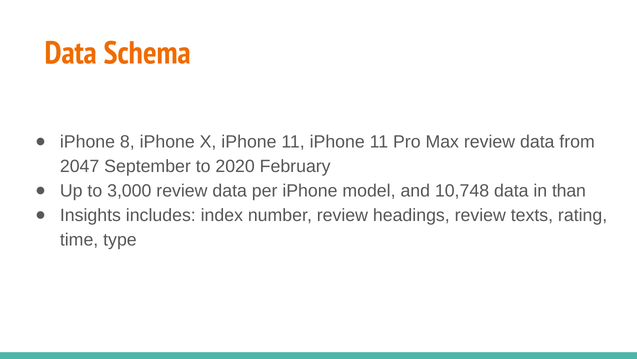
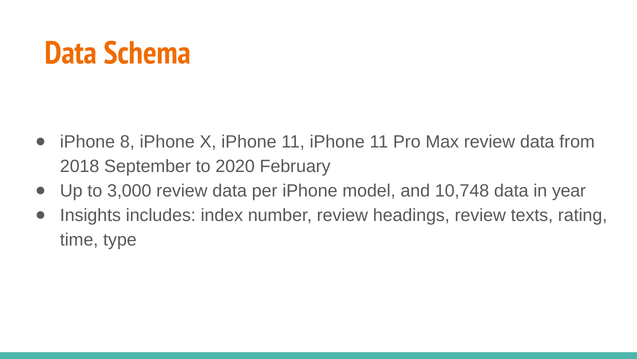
2047: 2047 -> 2018
than: than -> year
